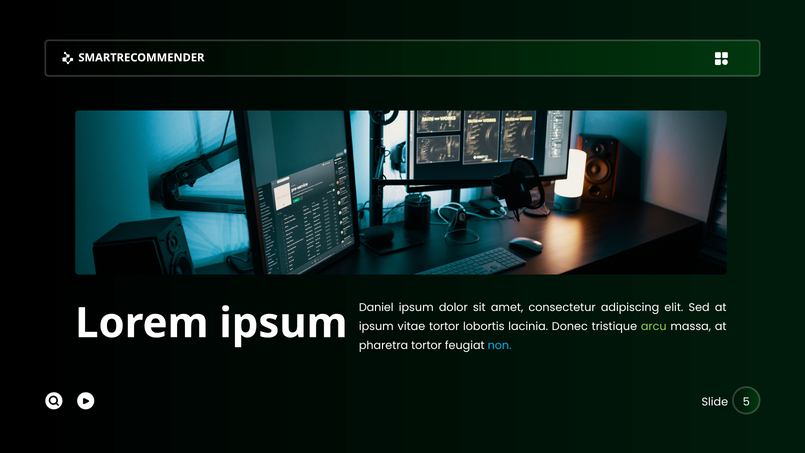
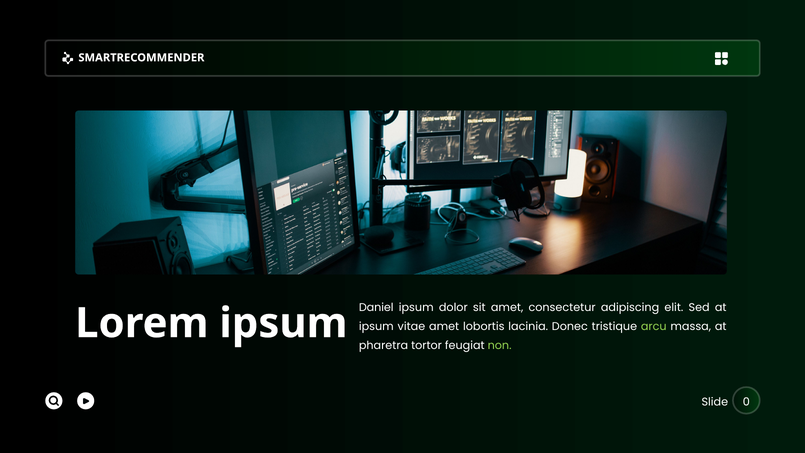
vitae tortor: tortor -> amet
non colour: light blue -> light green
5: 5 -> 0
